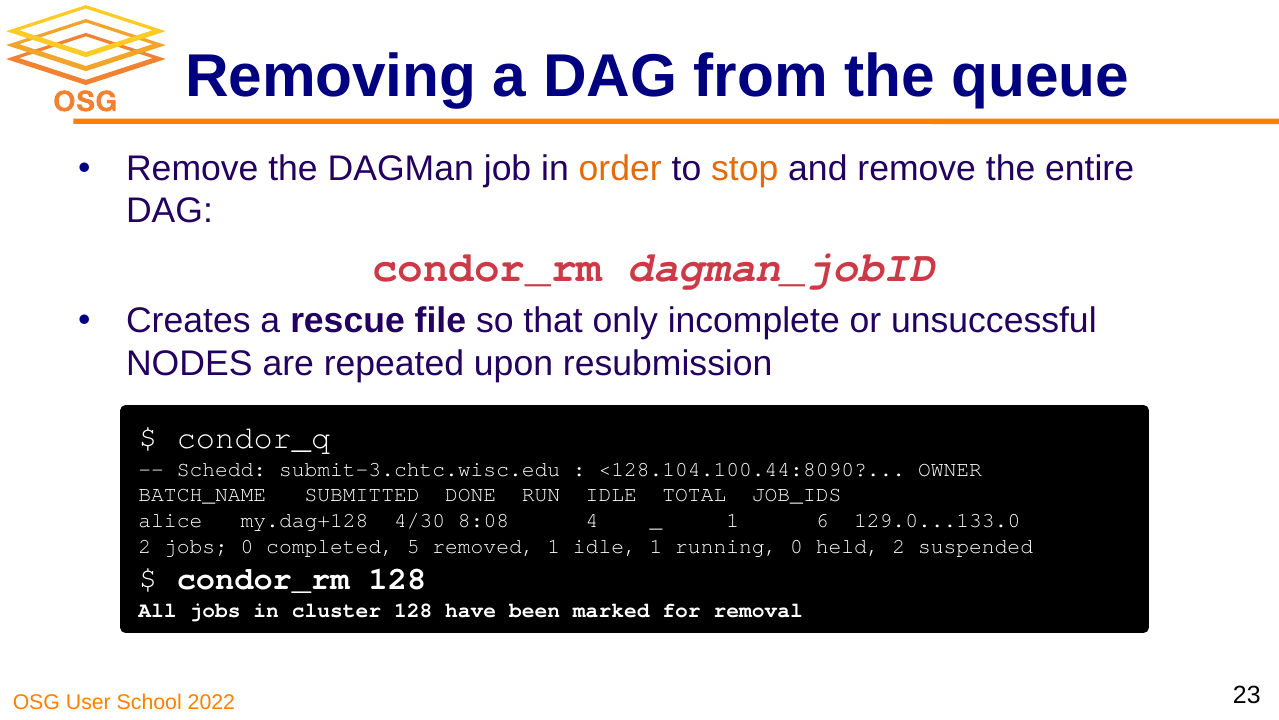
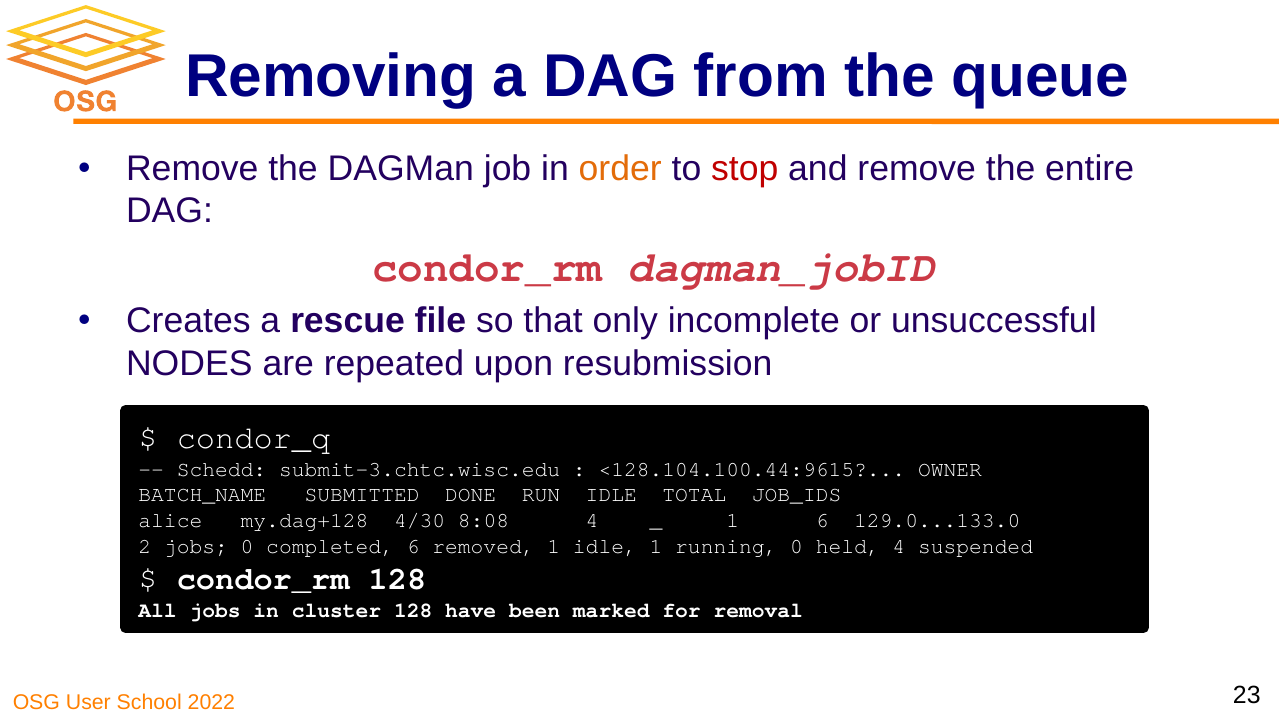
stop colour: orange -> red
<128.104.100.44:8090: <128.104.100.44:8090 -> <128.104.100.44:9615
completed 5: 5 -> 6
held 2: 2 -> 4
